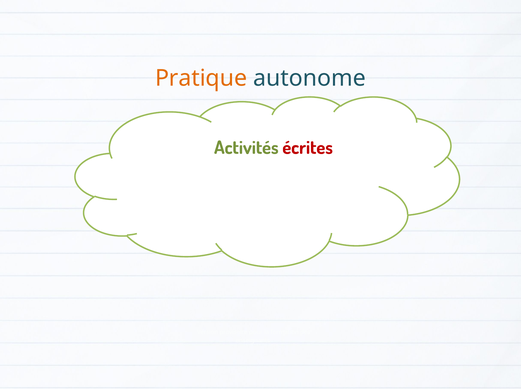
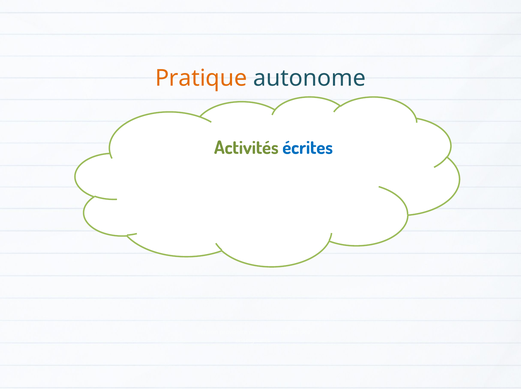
écrites colour: red -> blue
